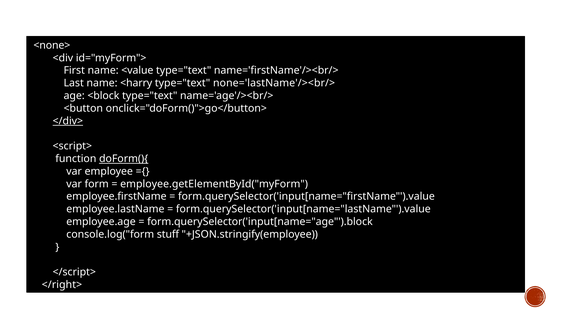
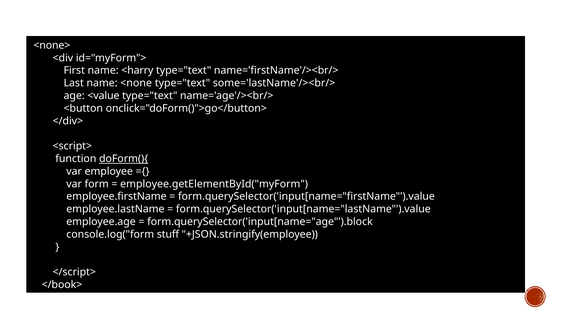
<value: <value -> <harry
<harry: <harry -> <none
none='lastName'/><br/>: none='lastName'/><br/> -> some='lastName'/><br/>
<block: <block -> <value
</div> underline: present -> none
</right>: </right> -> </book>
